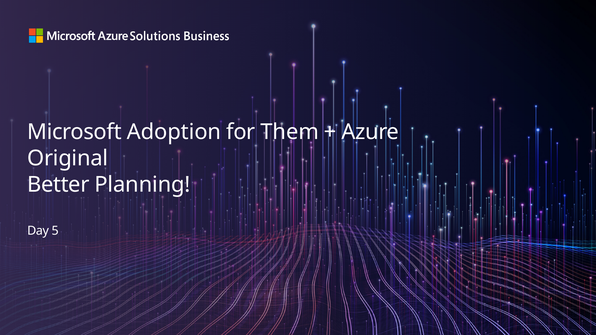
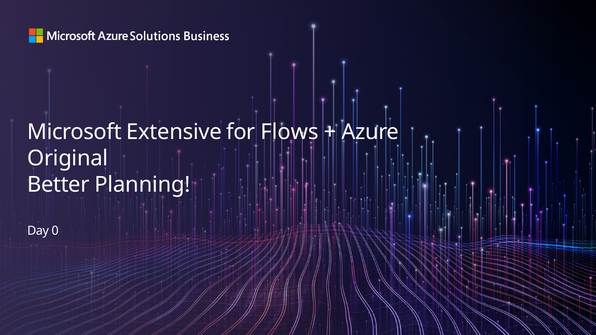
Adoption: Adoption -> Extensive
Them: Them -> Flows
5: 5 -> 0
